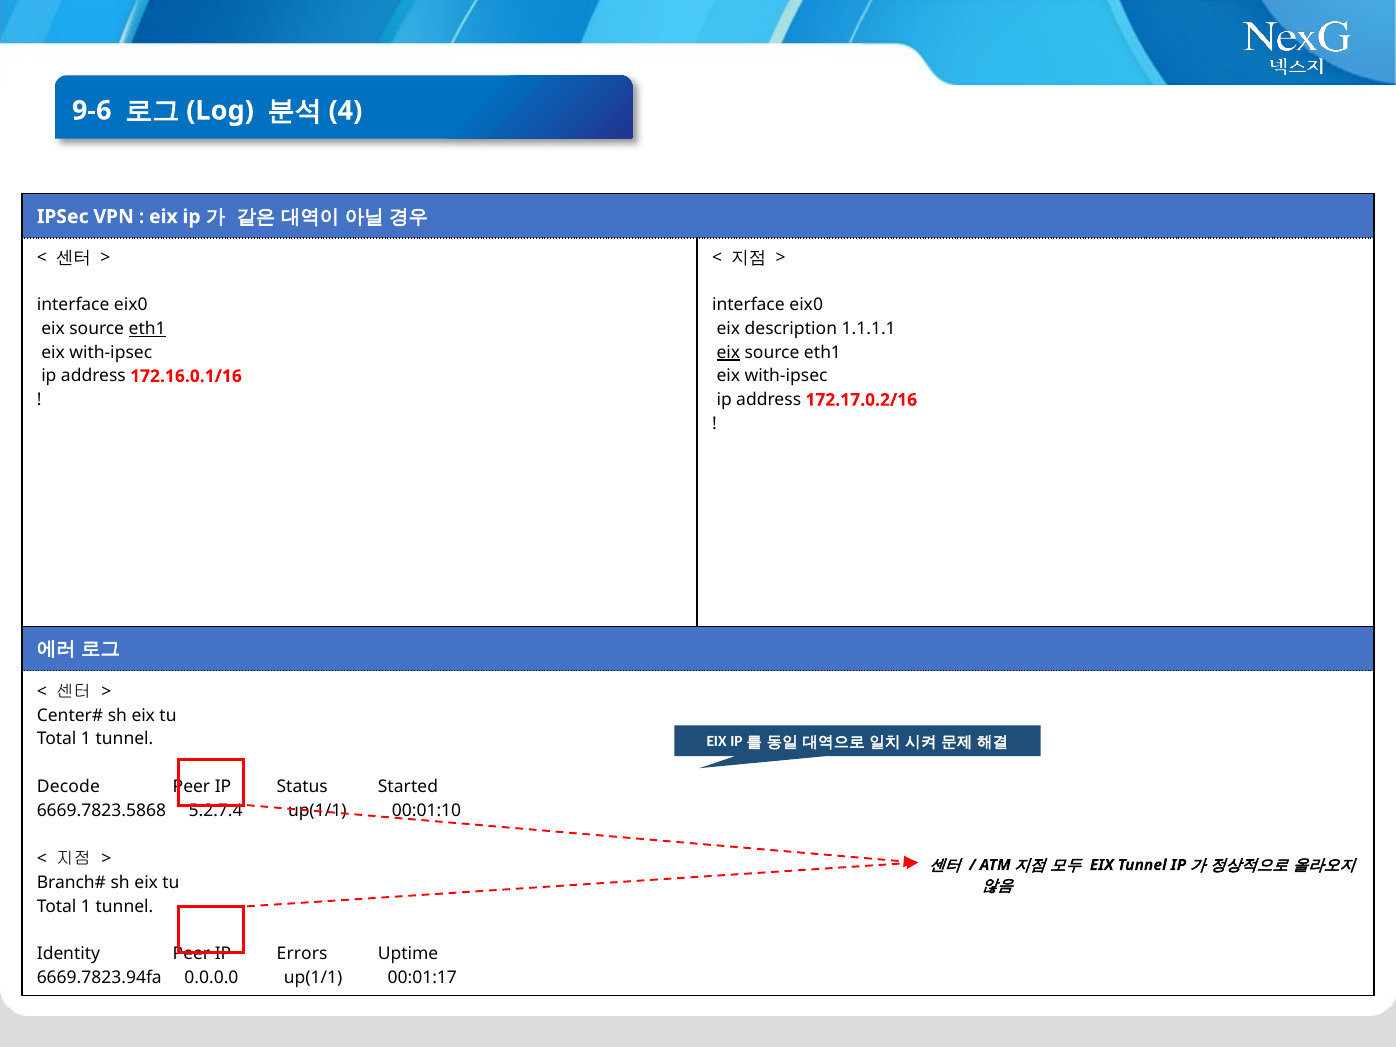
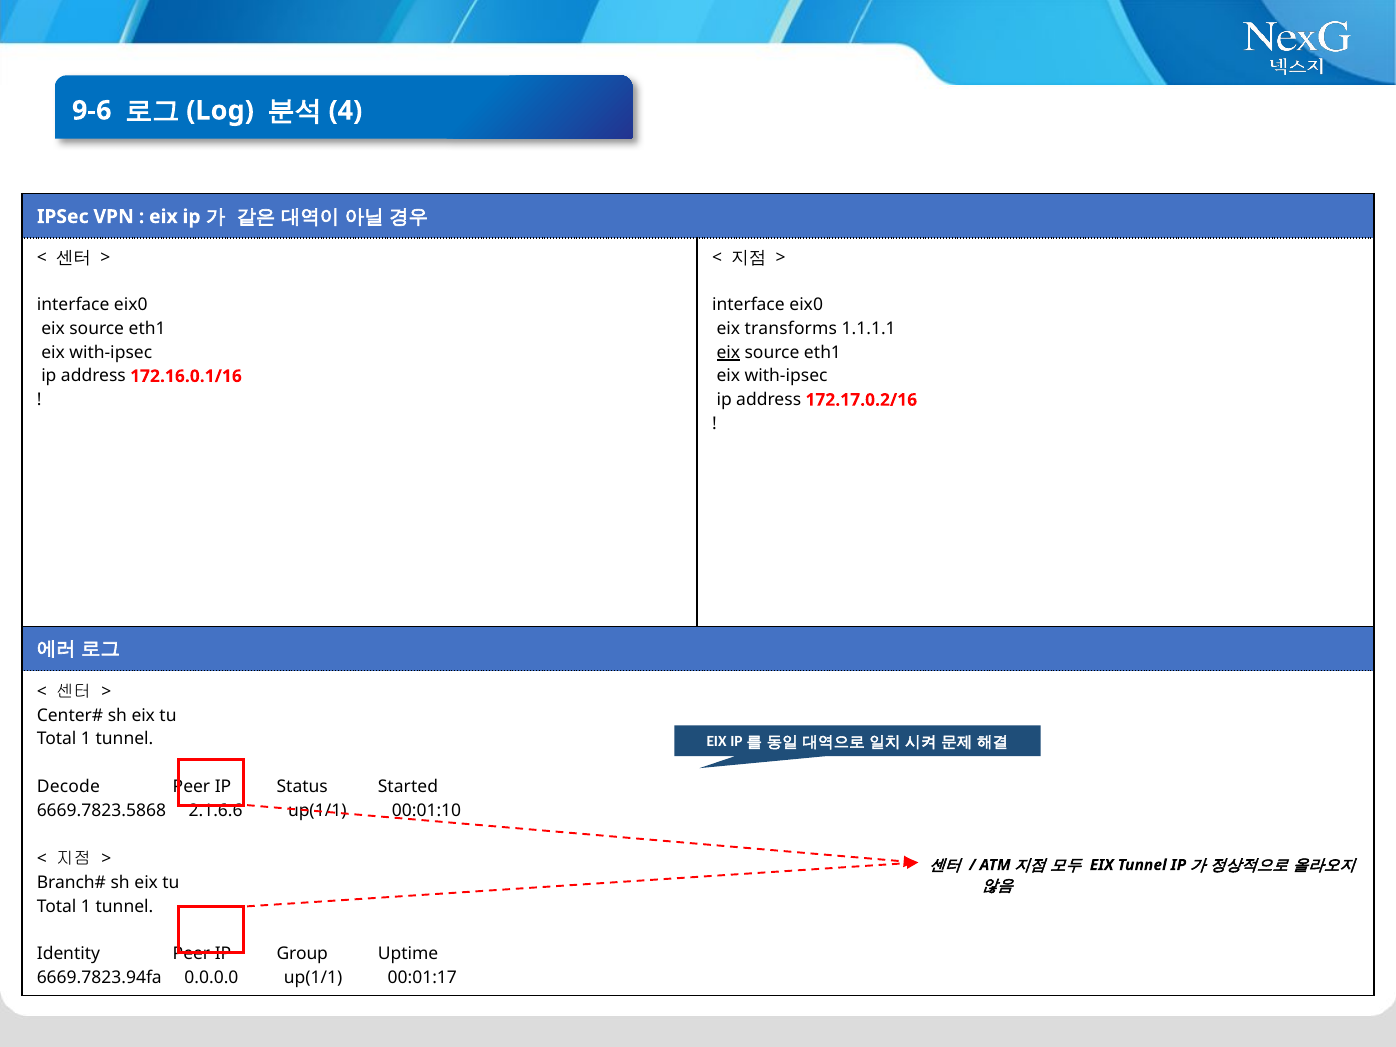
eth1 at (147, 329) underline: present -> none
description: description -> transforms
5.2.7.4: 5.2.7.4 -> 2.1.6.6
Errors: Errors -> Group
